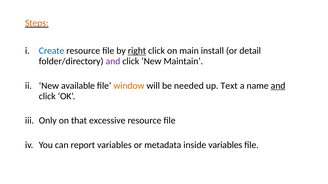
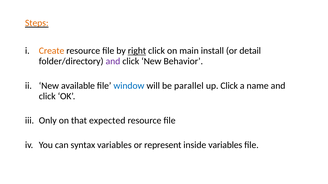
Create colour: blue -> orange
Maintain: Maintain -> Behavior
window colour: orange -> blue
needed: needed -> parallel
up Text: Text -> Click
and at (278, 86) underline: present -> none
excessive: excessive -> expected
report: report -> syntax
metadata: metadata -> represent
